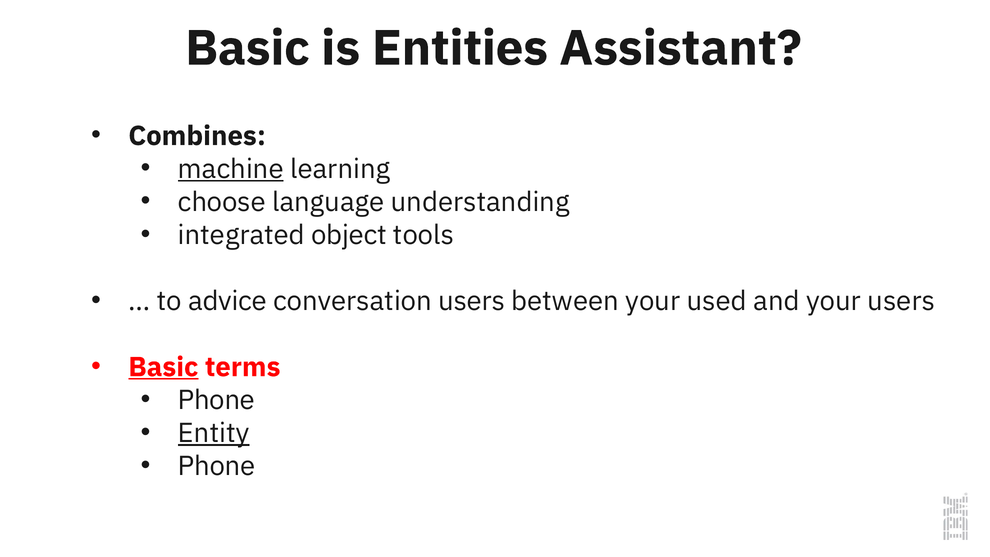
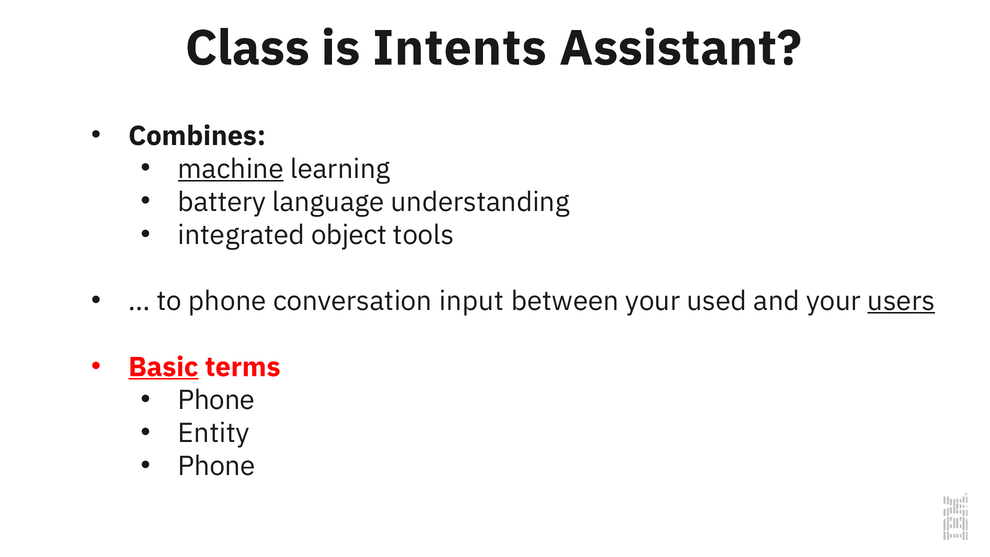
Basic at (247, 48): Basic -> Class
Entities: Entities -> Intents
choose: choose -> battery
to advice: advice -> phone
conversation users: users -> input
users at (901, 301) underline: none -> present
Entity underline: present -> none
